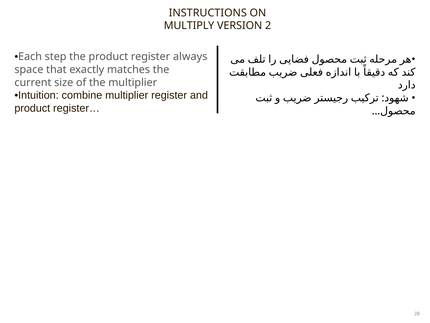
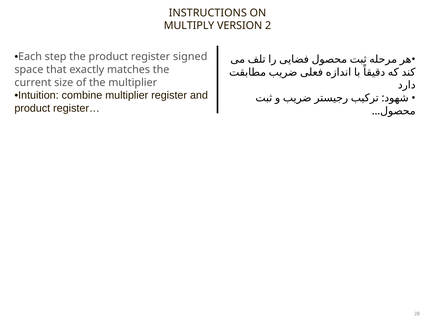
always: always -> signed
